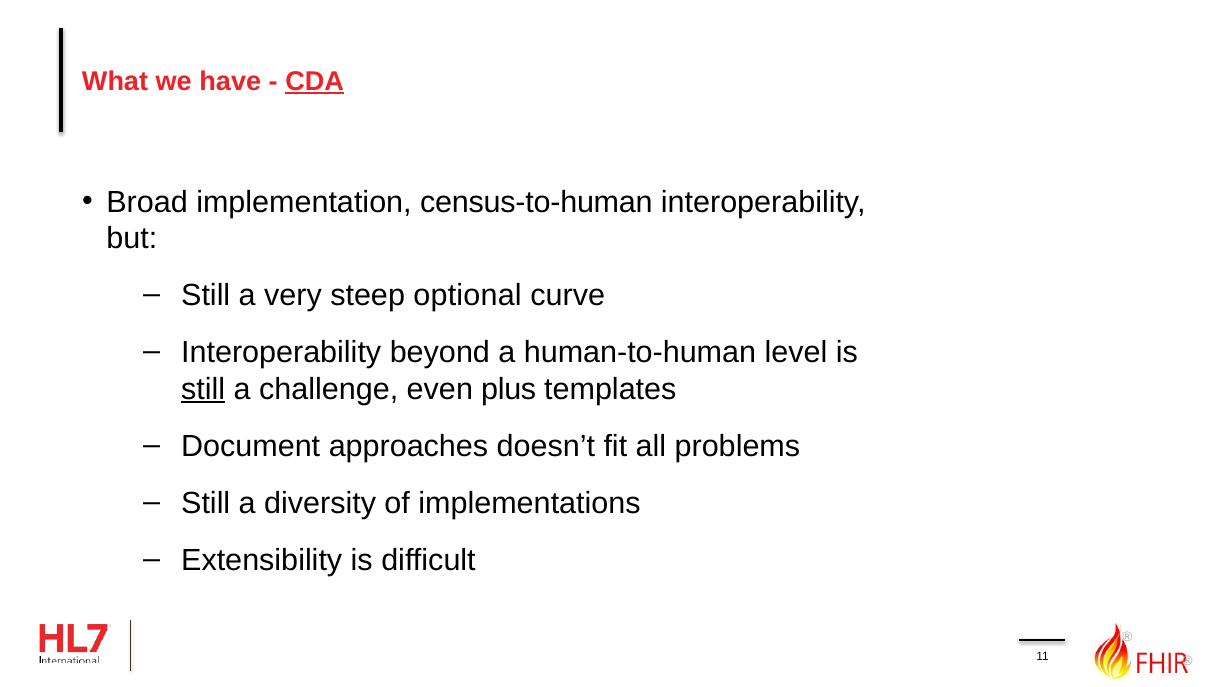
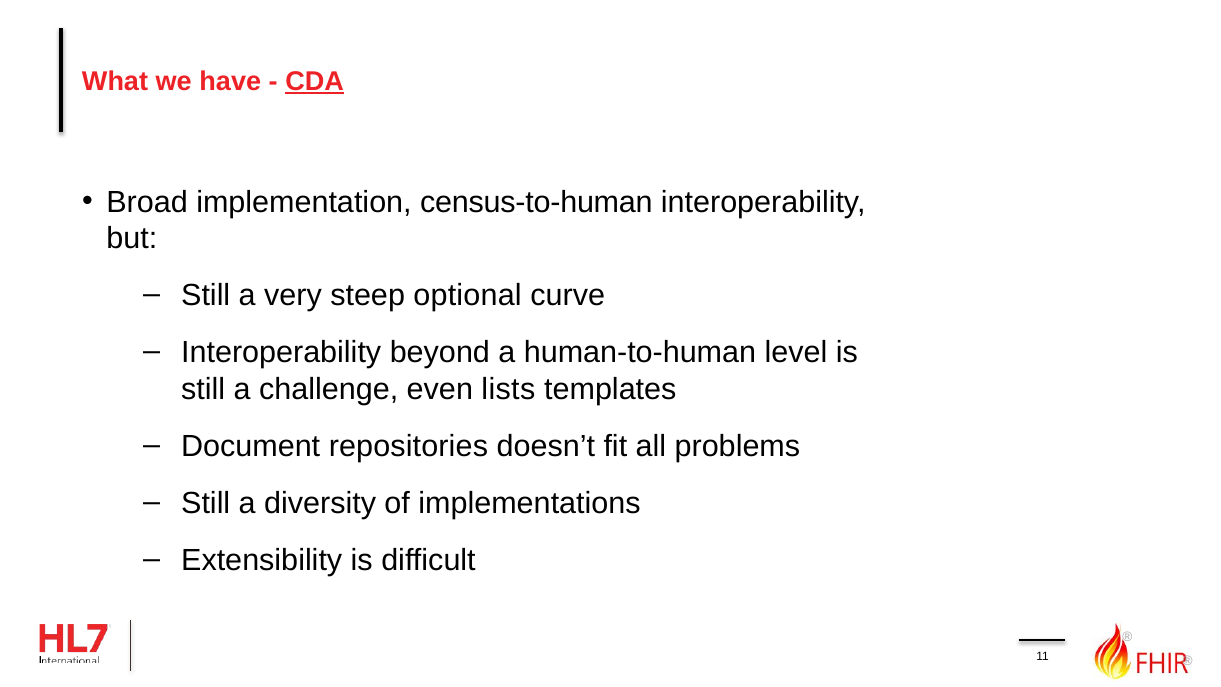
still at (203, 389) underline: present -> none
plus: plus -> lists
approaches: approaches -> repositories
